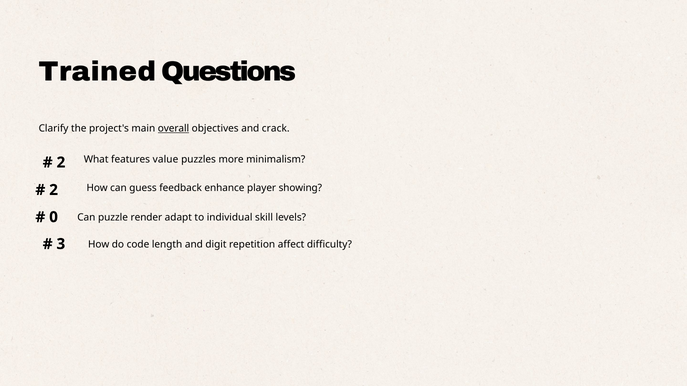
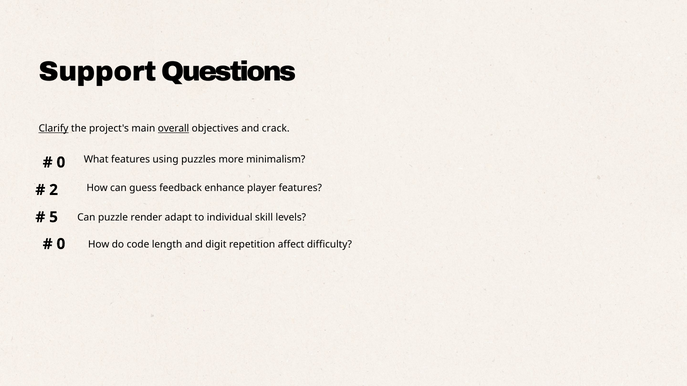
Trained: Trained -> Support
Clarify underline: none -> present
value: value -> using
2 at (61, 163): 2 -> 0
player showing: showing -> features
0: 0 -> 5
3 at (61, 244): 3 -> 0
